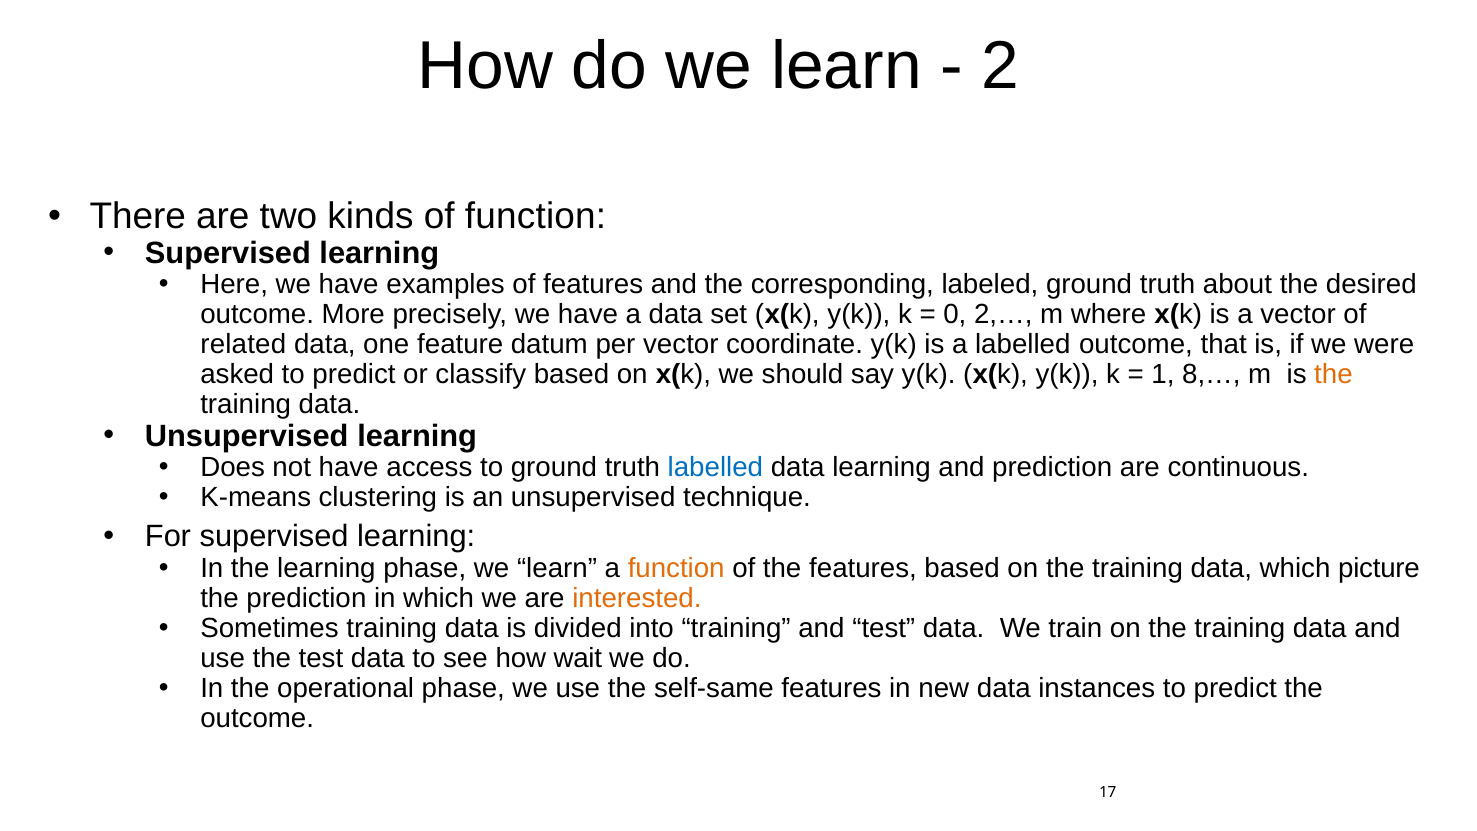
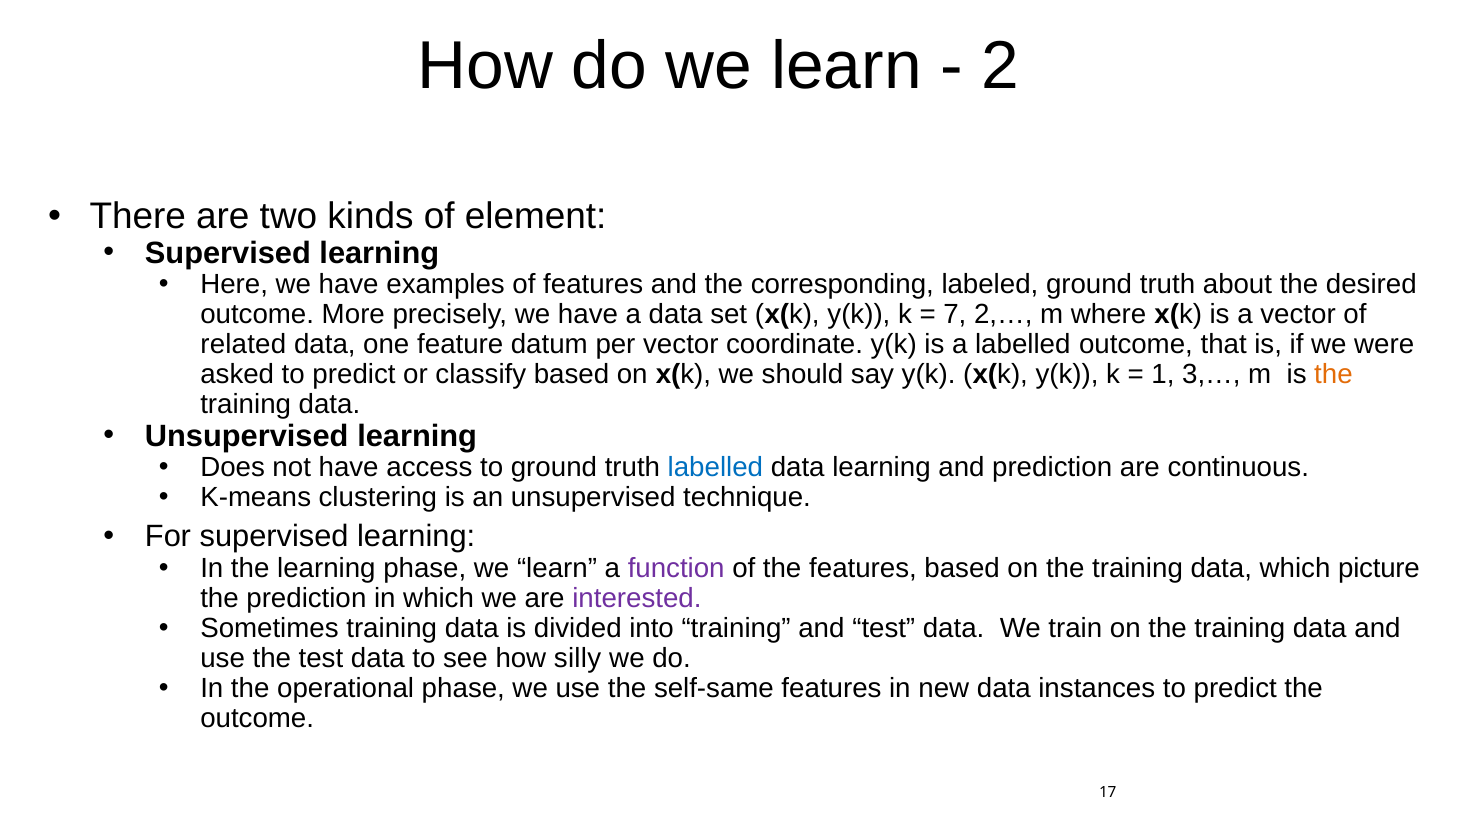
of function: function -> element
0: 0 -> 7
8,…: 8,… -> 3,…
function at (676, 568) colour: orange -> purple
interested colour: orange -> purple
wait: wait -> silly
